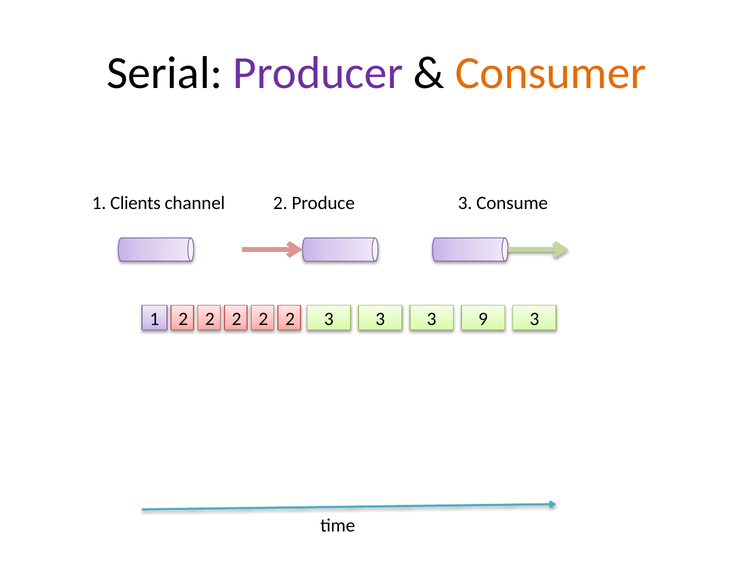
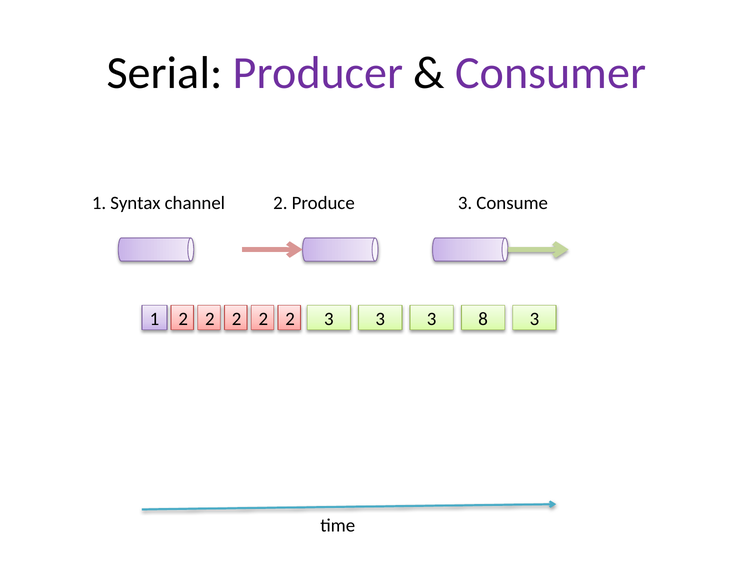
Consumer colour: orange -> purple
Clients: Clients -> Syntax
9: 9 -> 8
